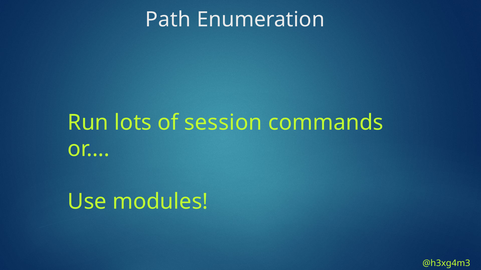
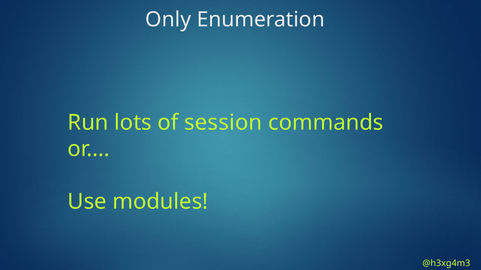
Path: Path -> Only
